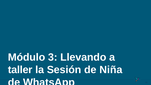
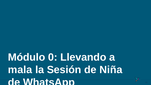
3: 3 -> 0
taller: taller -> mala
